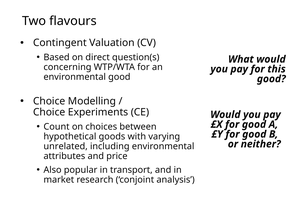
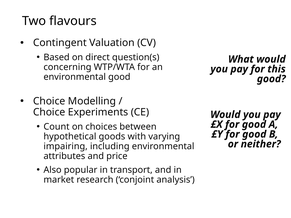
unrelated: unrelated -> impairing
